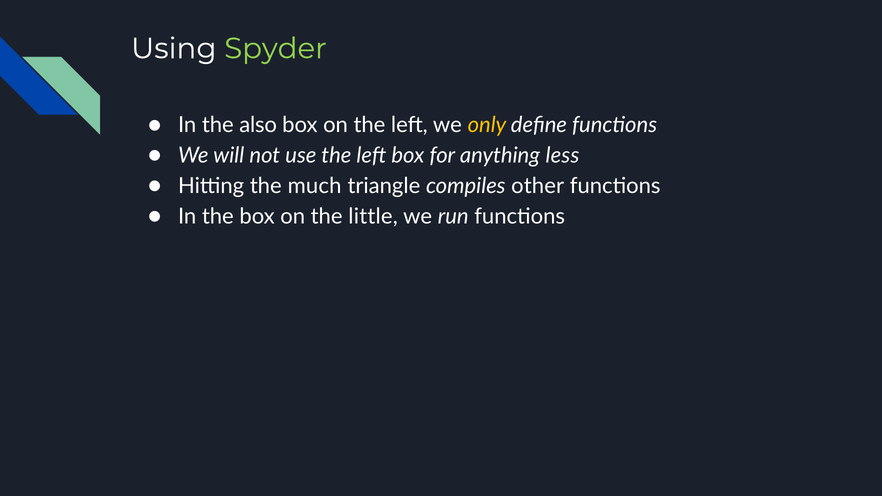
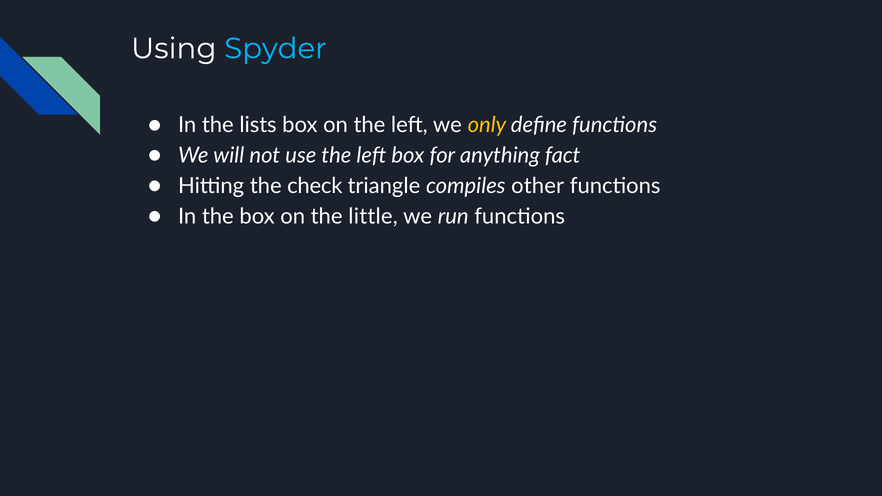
Spyder colour: light green -> light blue
also: also -> lists
less: less -> fact
much: much -> check
